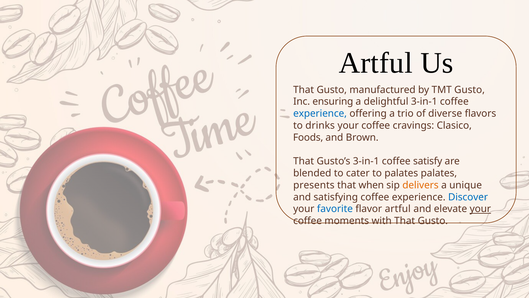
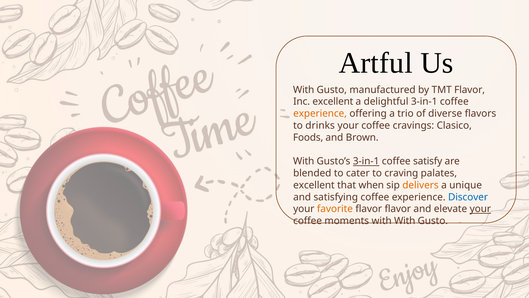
That at (304, 90): That -> With
TMT Gusto: Gusto -> Flavor
Inc ensuring: ensuring -> excellent
experience at (320, 113) colour: blue -> orange
That at (304, 161): That -> With
3-in-1 at (366, 161) underline: none -> present
to palates: palates -> craving
presents at (314, 185): presents -> excellent
favorite colour: blue -> orange
flavor artful: artful -> flavor
with That: That -> With
